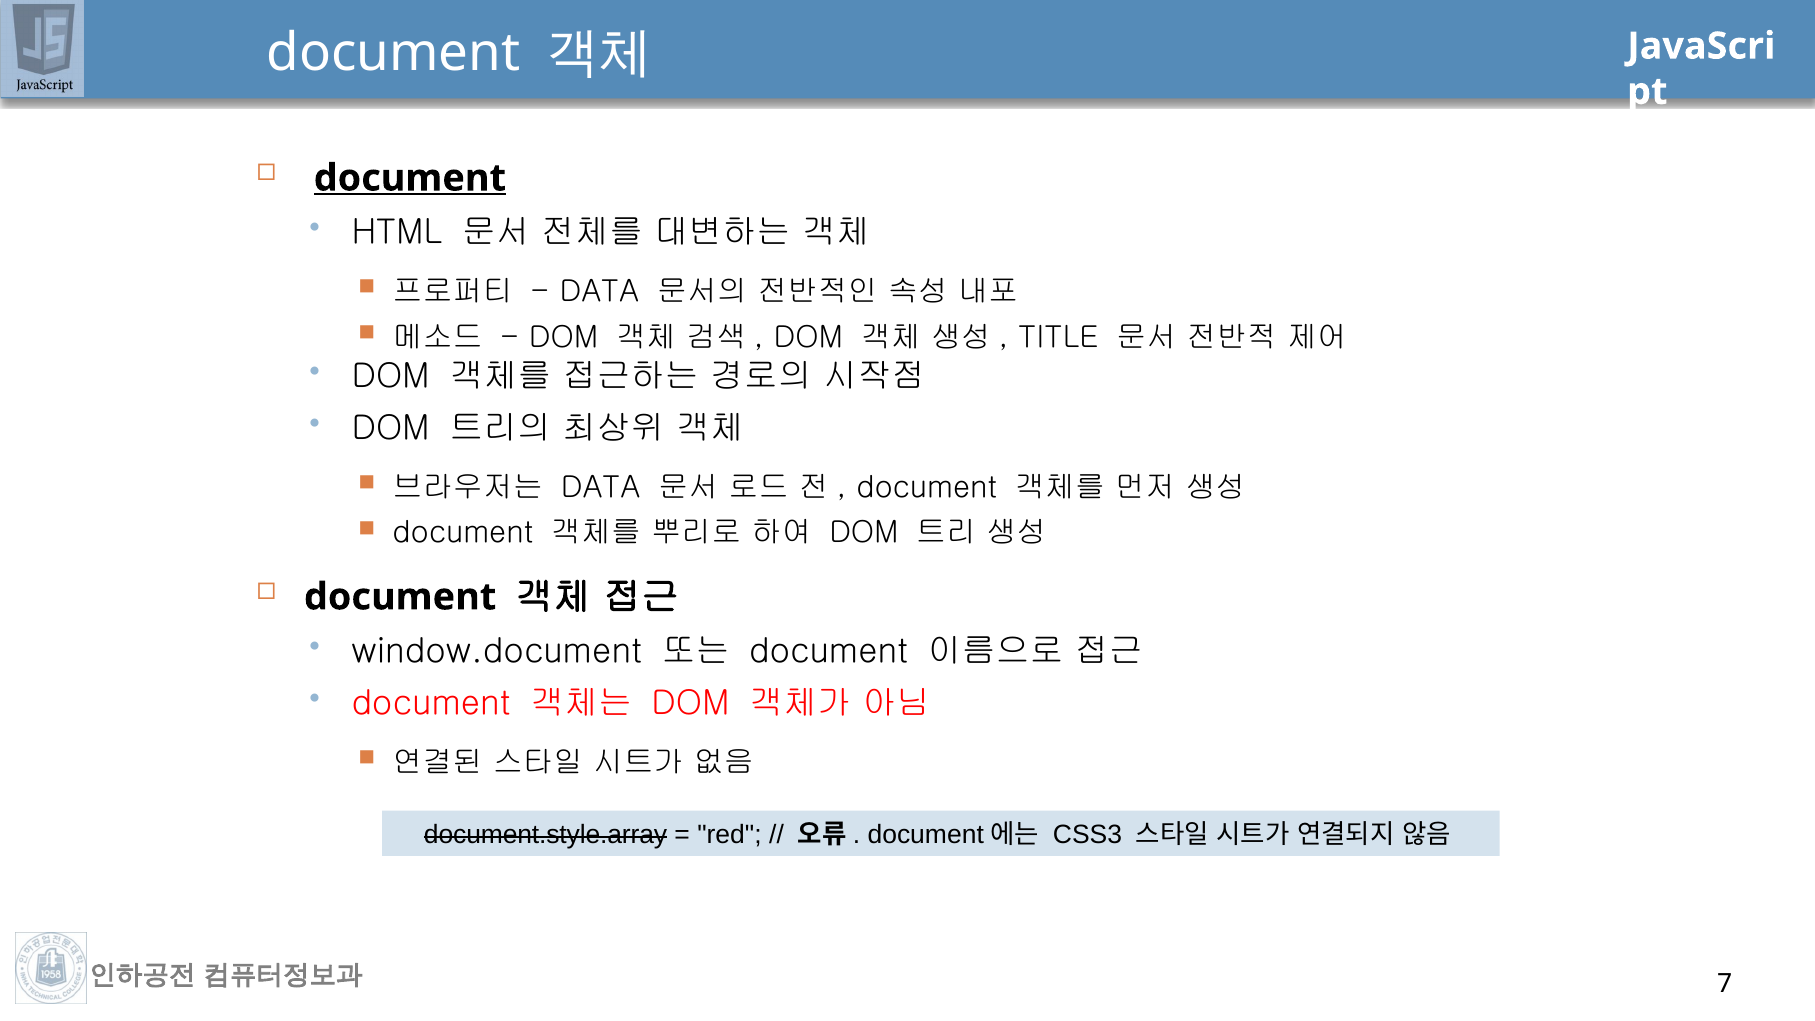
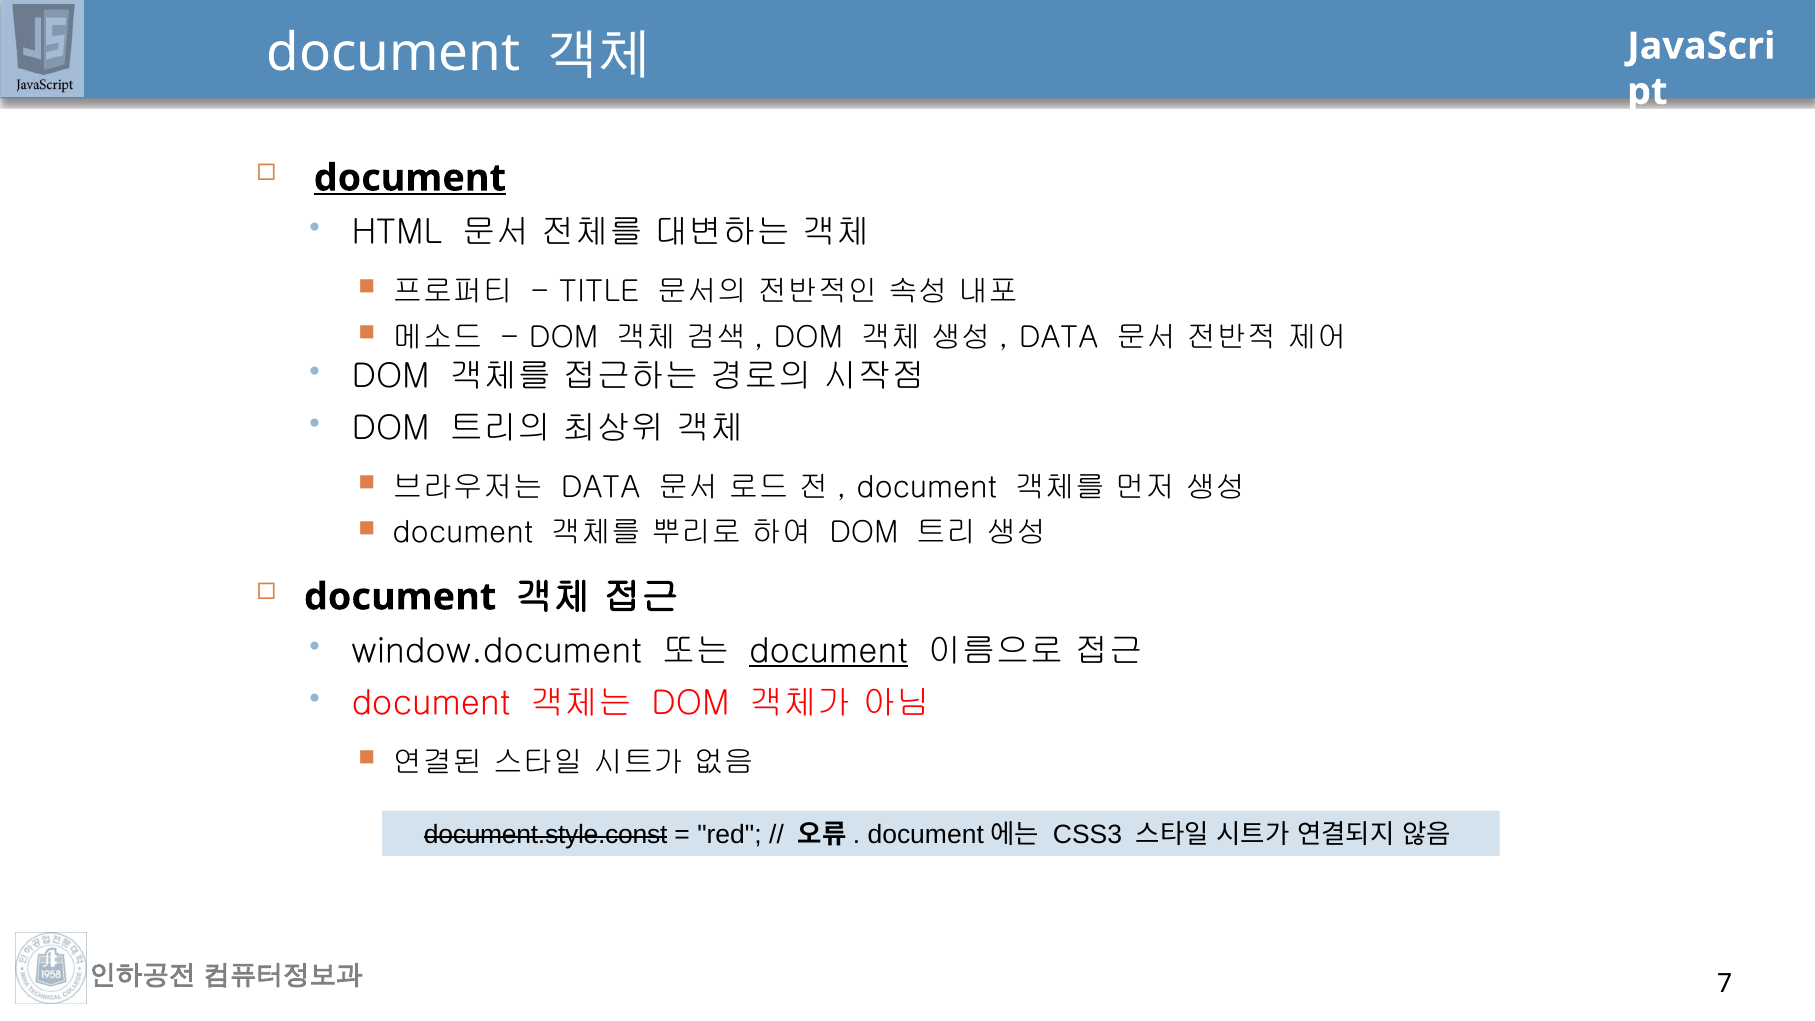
DATA at (599, 291): DATA -> TITLE
TITLE at (1058, 337): TITLE -> DATA
document at (828, 651) underline: none -> present
document.style.array: document.style.array -> document.style.const
